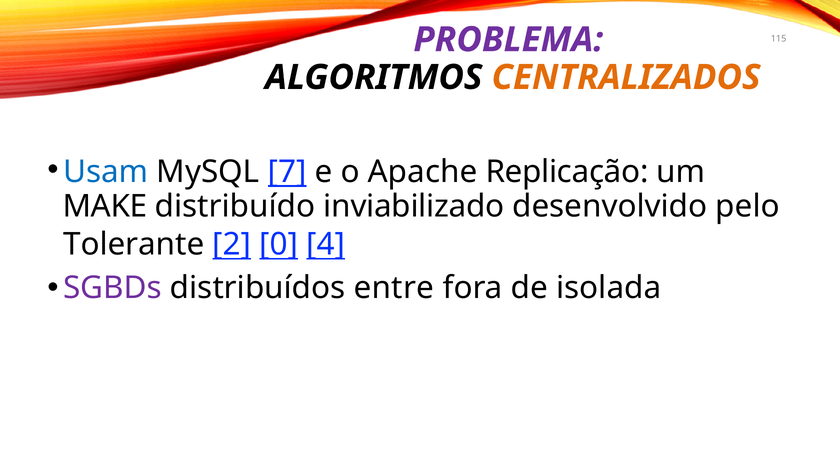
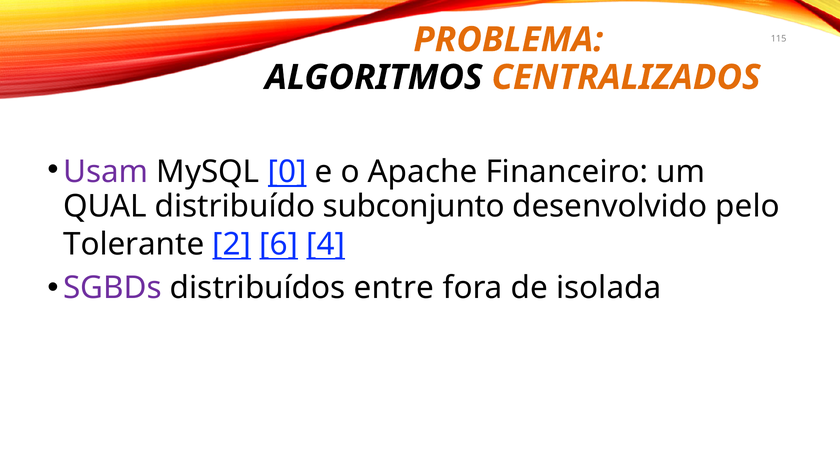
PROBLEMA colour: purple -> orange
Usam colour: blue -> purple
7: 7 -> 0
Replicação: Replicação -> Financeiro
MAKE: MAKE -> QUAL
inviabilizado: inviabilizado -> subconjunto
0: 0 -> 6
